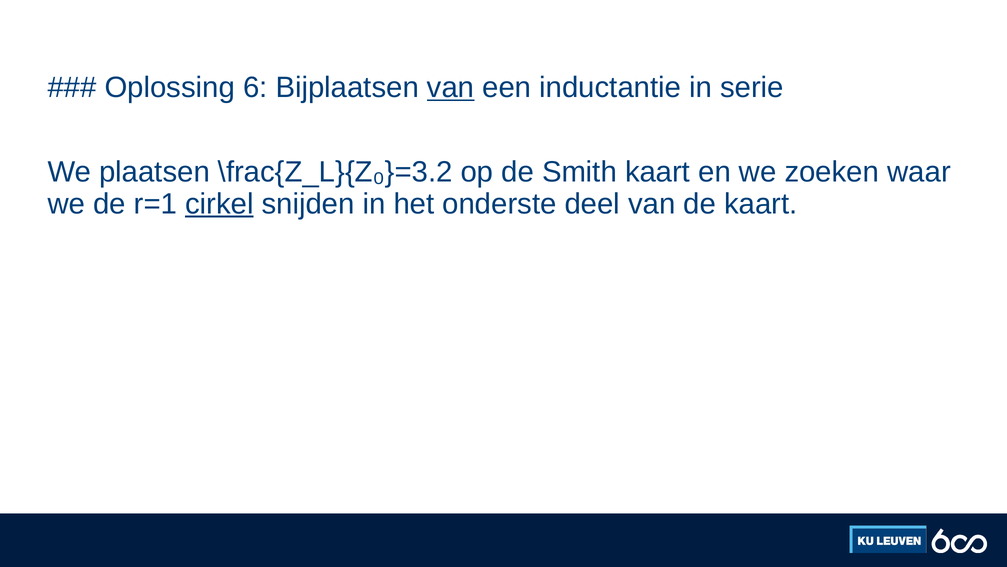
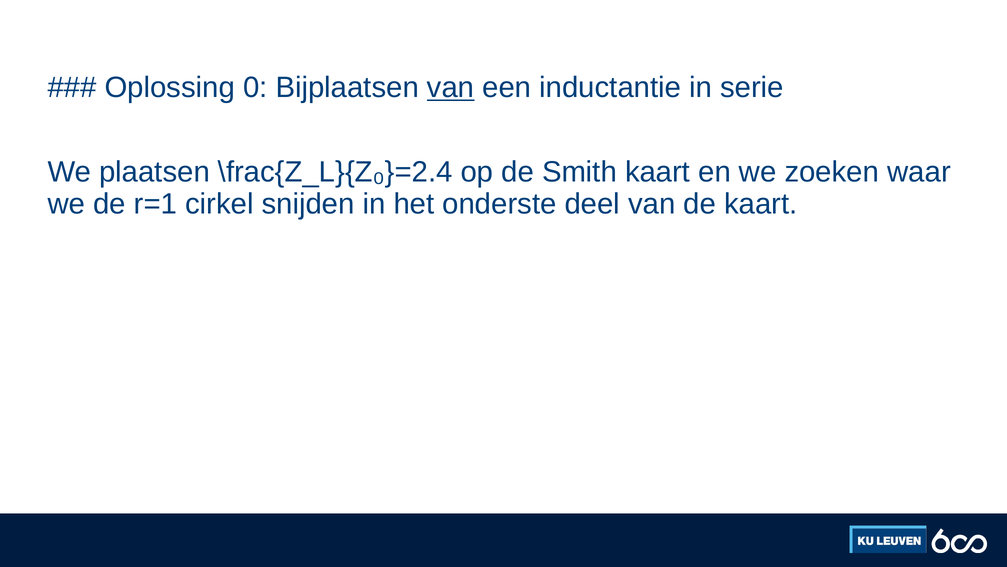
6: 6 -> 0
\frac{Z_L}{Z₀}=3.2: \frac{Z_L}{Z₀}=3.2 -> \frac{Z_L}{Z₀}=2.4
cirkel underline: present -> none
